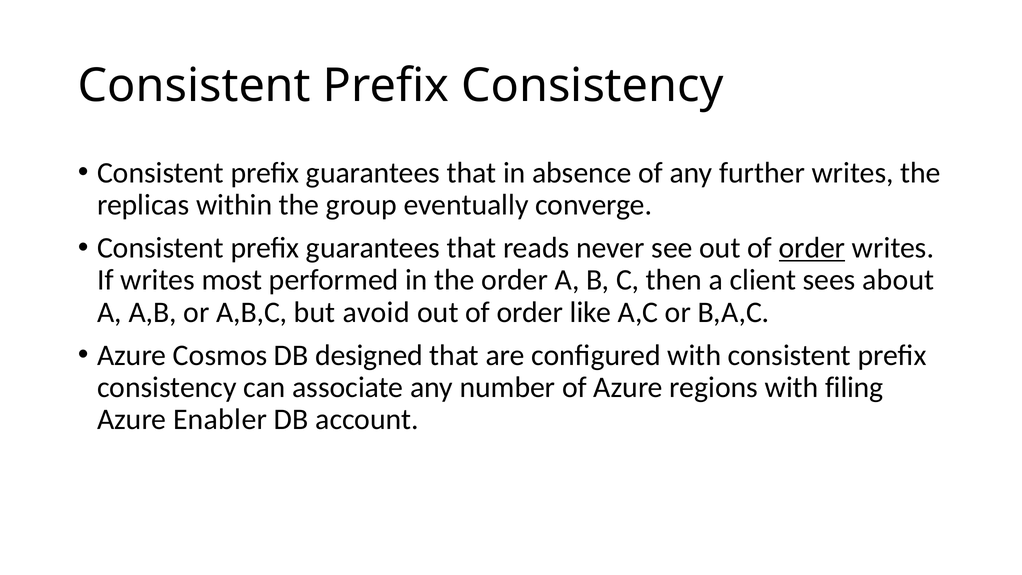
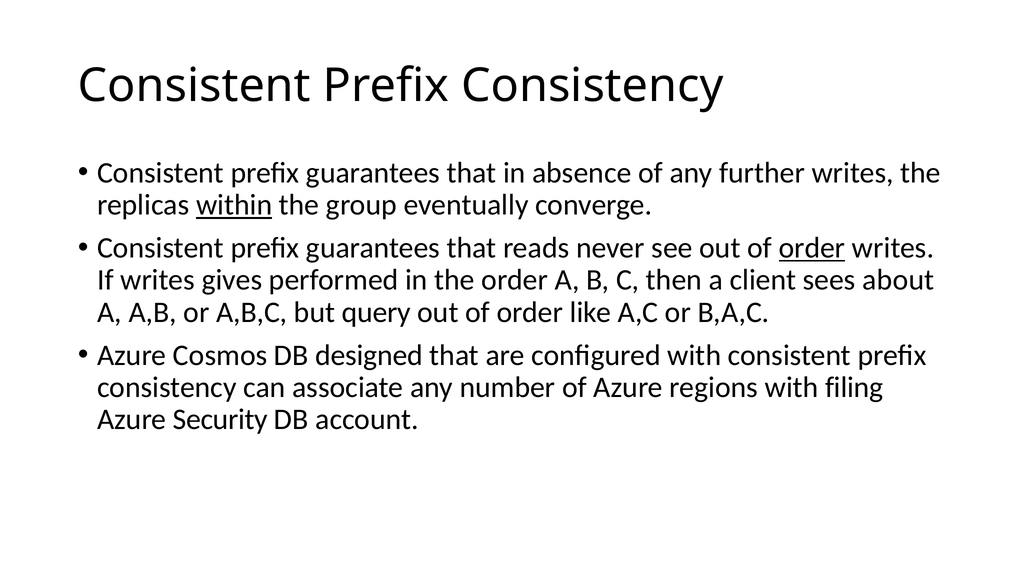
within underline: none -> present
most: most -> gives
avoid: avoid -> query
Enabler: Enabler -> Security
